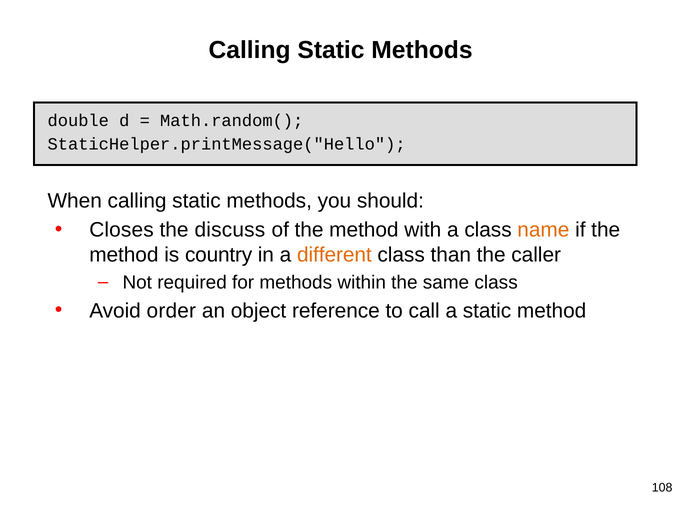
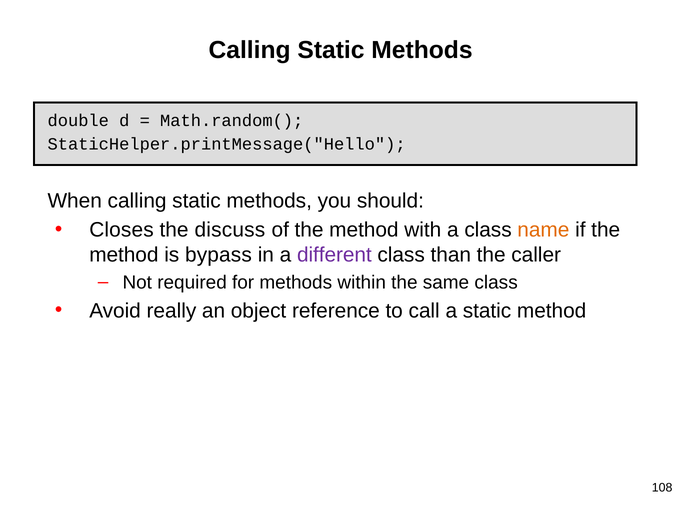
country: country -> bypass
different colour: orange -> purple
order: order -> really
